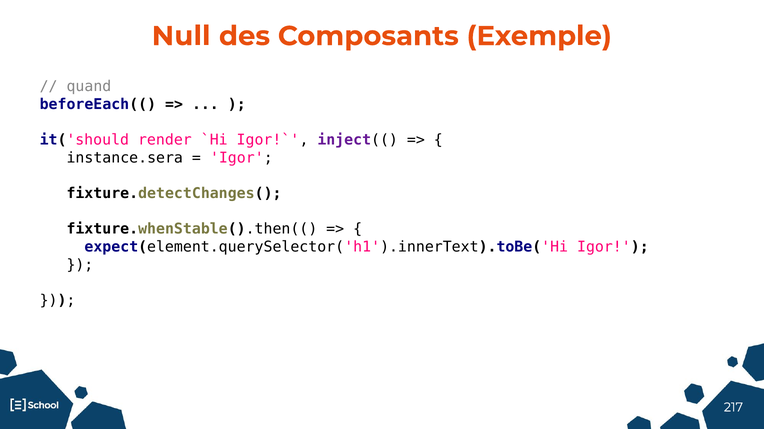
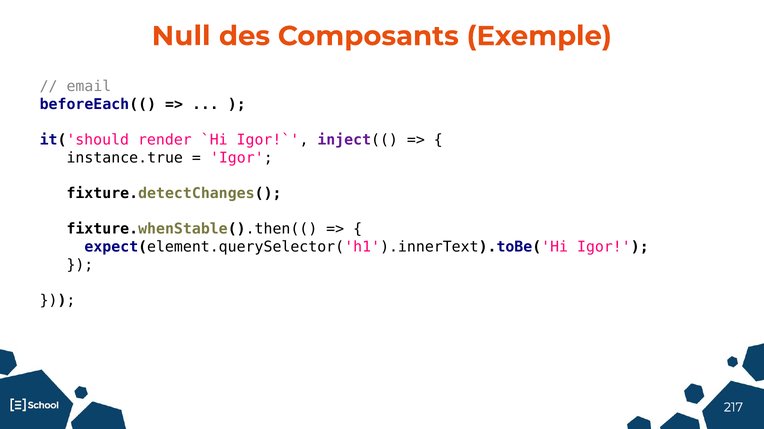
quand: quand -> email
instance.sera: instance.sera -> instance.true
